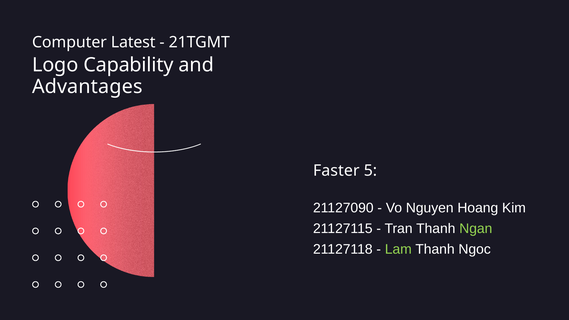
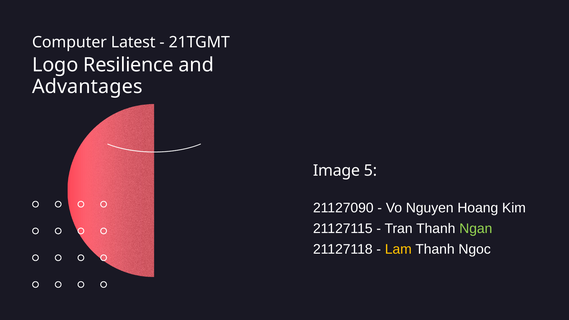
Capability: Capability -> Resilience
Faster: Faster -> Image
Lam colour: light green -> yellow
